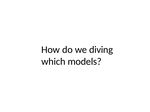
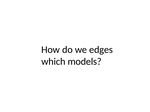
diving: diving -> edges
